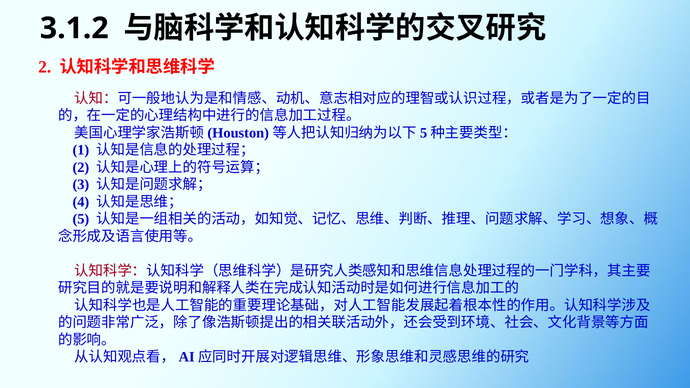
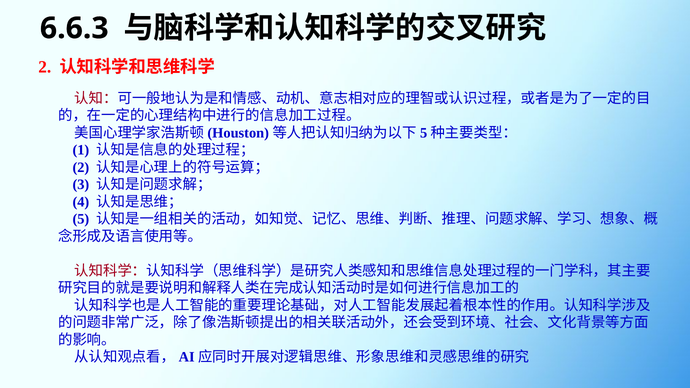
3.1.2: 3.1.2 -> 6.6.3
